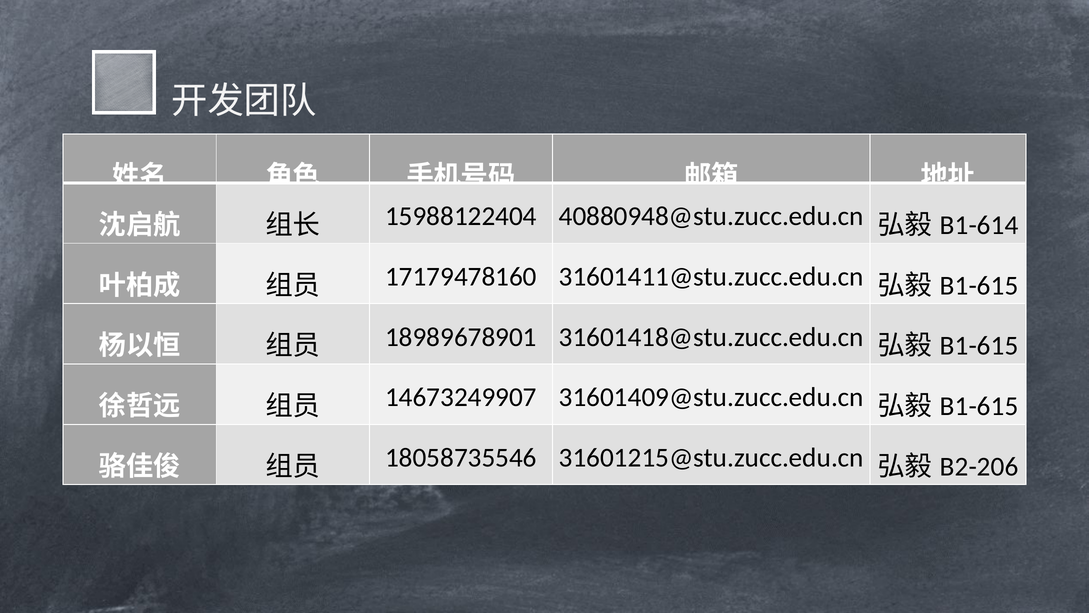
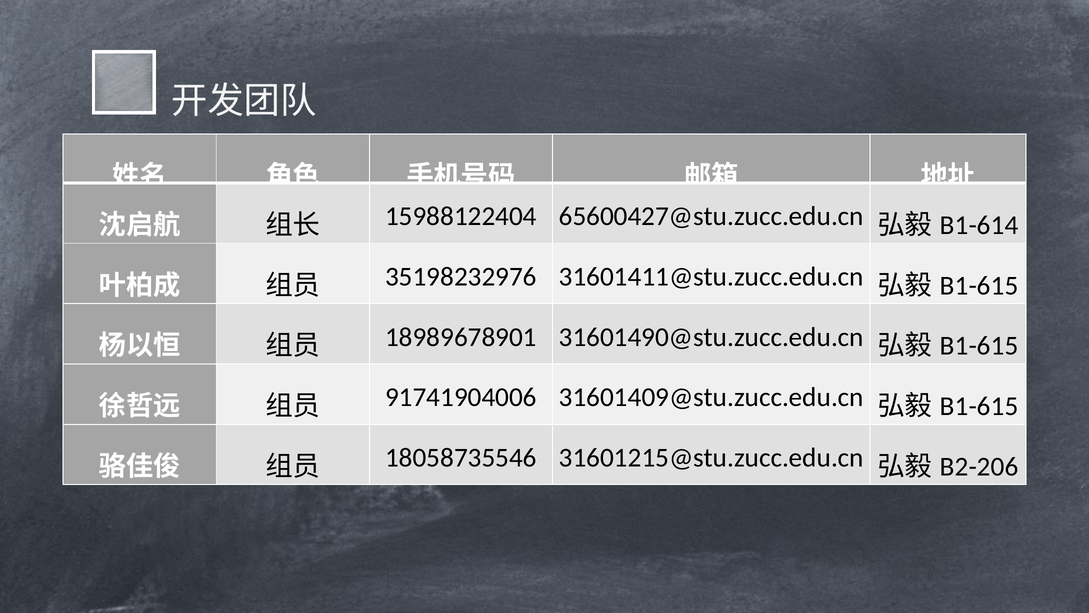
40880948@stu.zucc.edu.cn: 40880948@stu.zucc.edu.cn -> 65600427@stu.zucc.edu.cn
17179478160: 17179478160 -> 35198232976
31601418@stu.zucc.edu.cn: 31601418@stu.zucc.edu.cn -> 31601490@stu.zucc.edu.cn
14673249907: 14673249907 -> 91741904006
